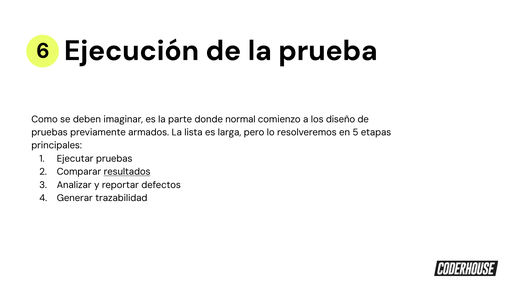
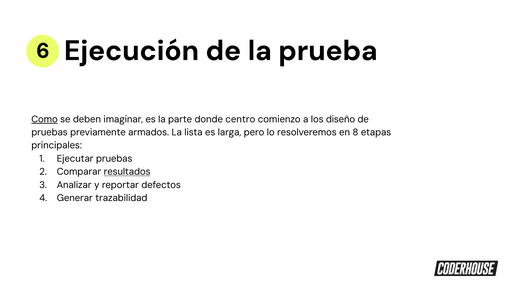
Como underline: none -> present
normal: normal -> centro
5: 5 -> 8
